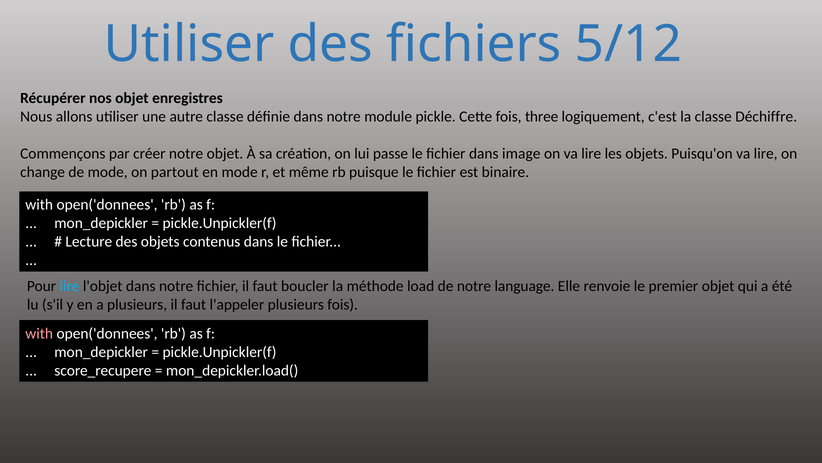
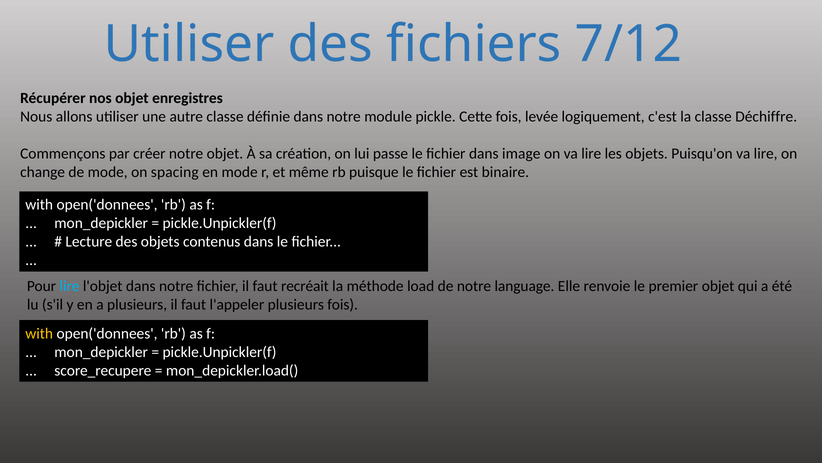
5/12: 5/12 -> 7/12
three: three -> levée
partout: partout -> spacing
boucler: boucler -> recréait
with at (39, 333) colour: pink -> yellow
